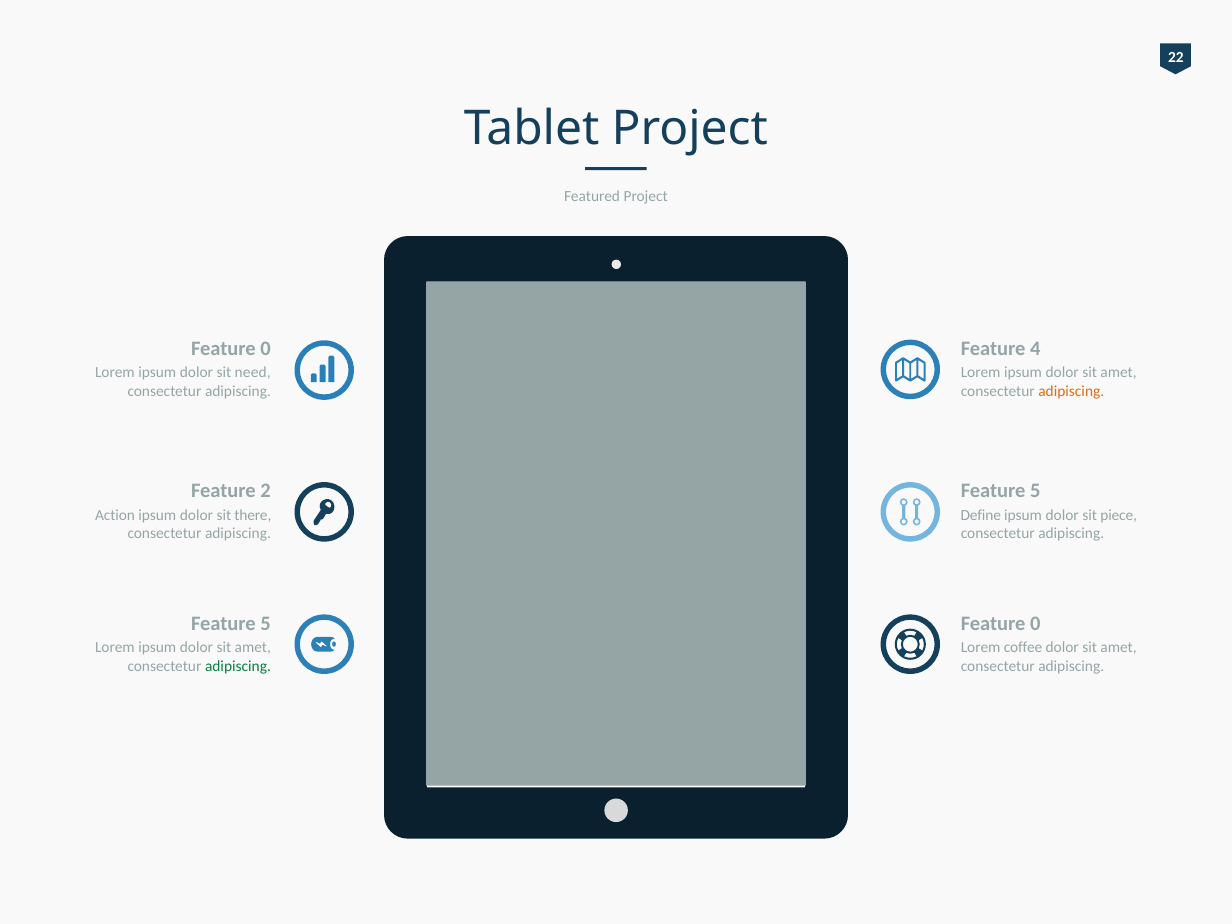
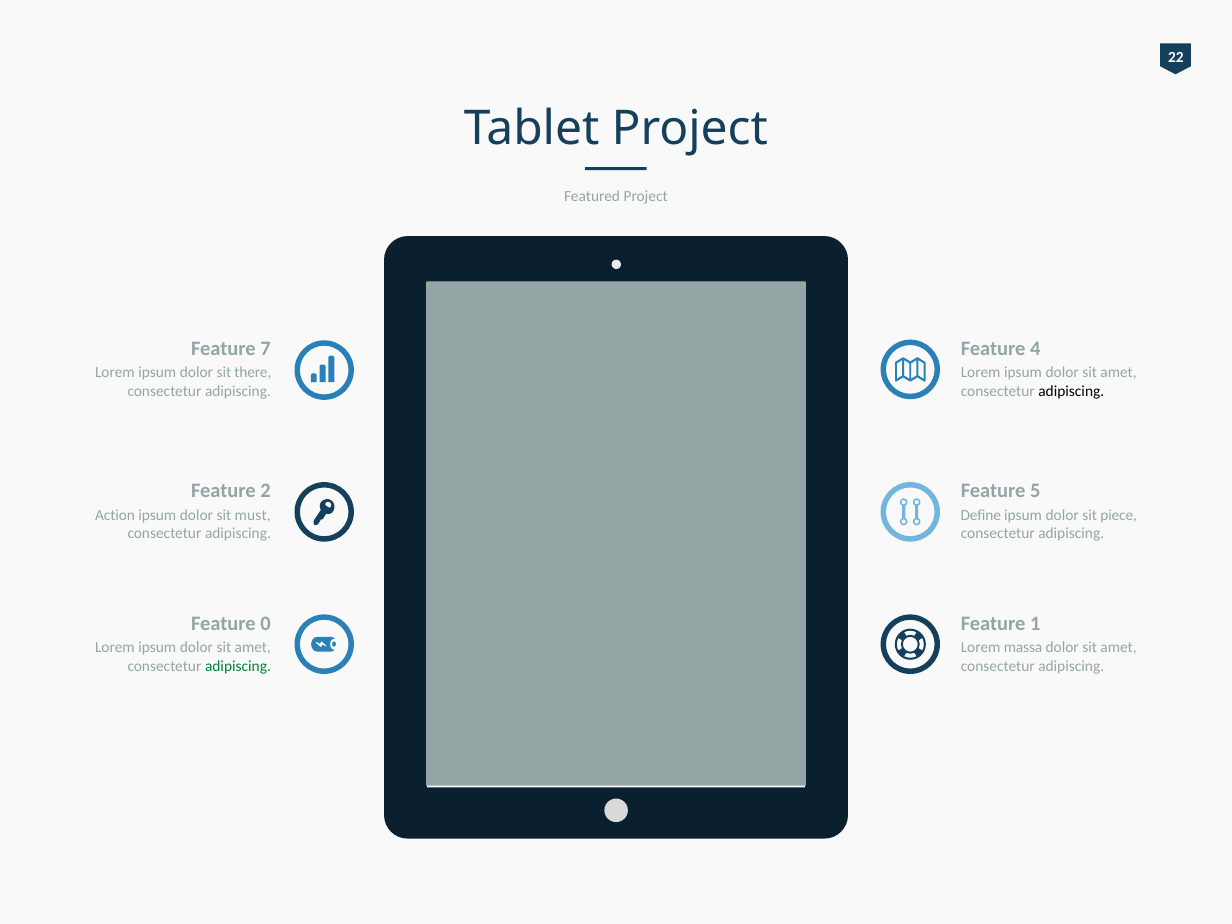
0 at (266, 348): 0 -> 7
need: need -> there
adipiscing at (1071, 391) colour: orange -> black
there: there -> must
5 at (266, 623): 5 -> 0
0 at (1035, 623): 0 -> 1
coffee: coffee -> massa
